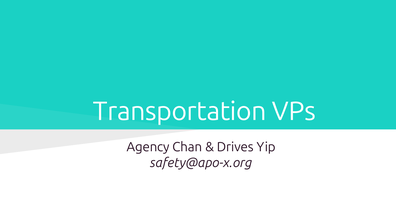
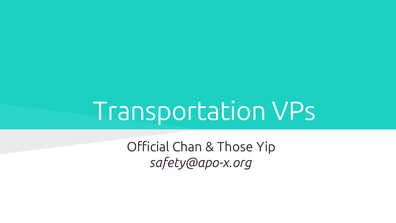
Agency: Agency -> Official
Drives: Drives -> Those
